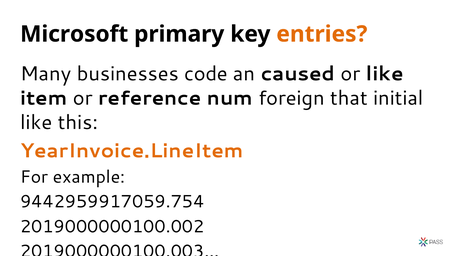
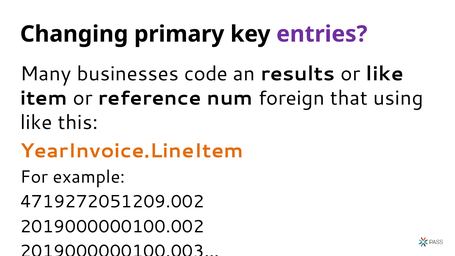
Microsoft: Microsoft -> Changing
entries colour: orange -> purple
caused: caused -> results
initial: initial -> using
9442959917059.754: 9442959917059.754 -> 4719272051209.002
